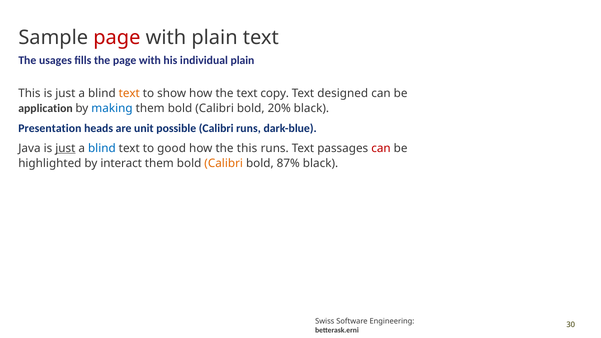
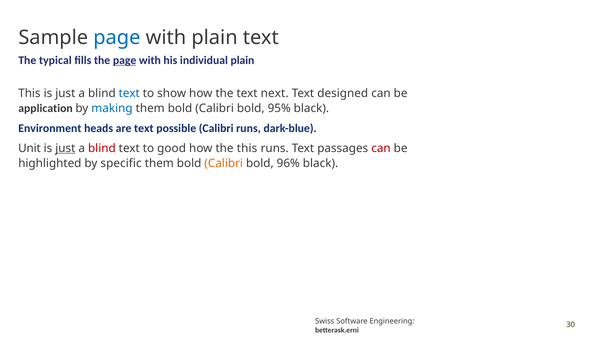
page at (117, 38) colour: red -> blue
usages: usages -> typical
page at (125, 60) underline: none -> present
text at (129, 93) colour: orange -> blue
copy: copy -> next
20%: 20% -> 95%
Presentation: Presentation -> Environment
are unit: unit -> text
Java: Java -> Unit
blind at (102, 148) colour: blue -> red
interact: interact -> specific
87%: 87% -> 96%
